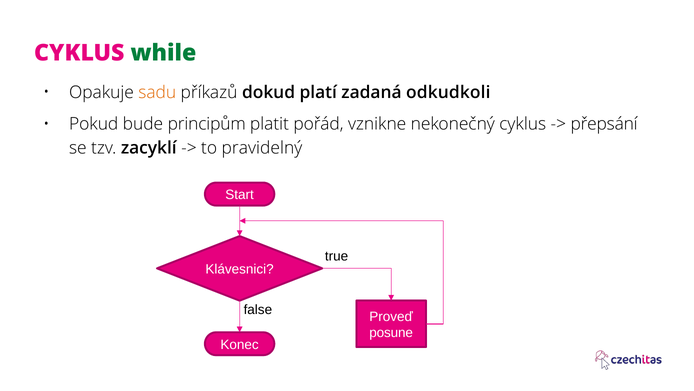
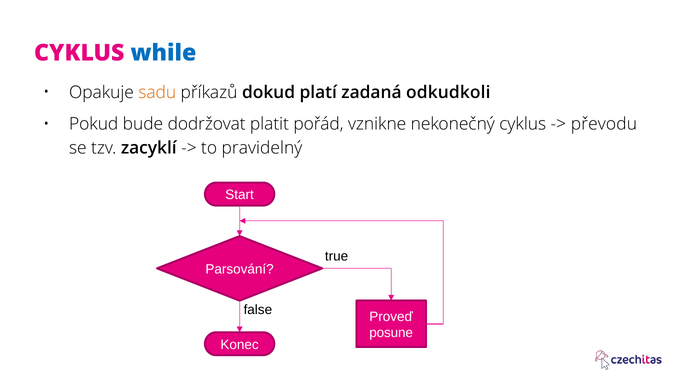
while colour: green -> blue
principům: principům -> dodržovat
přepsání: přepsání -> převodu
Klávesnici: Klávesnici -> Parsování
